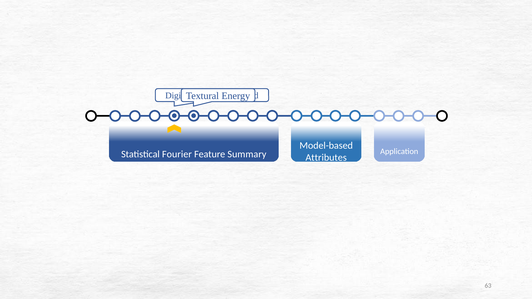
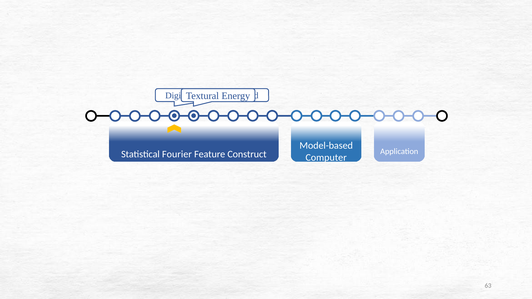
Summary: Summary -> Construct
Attributes: Attributes -> Computer
